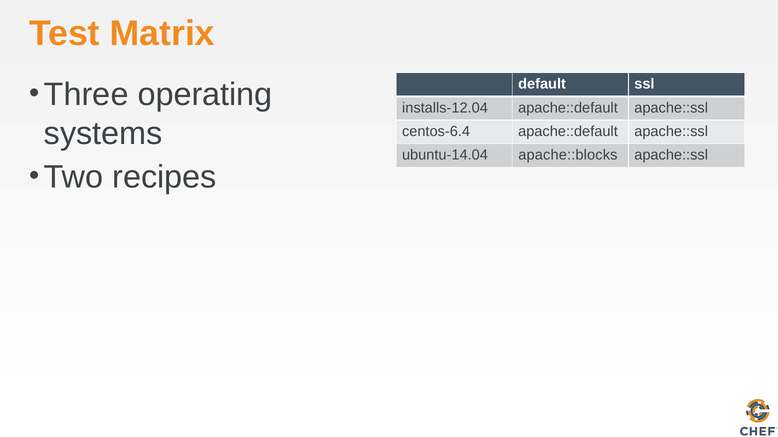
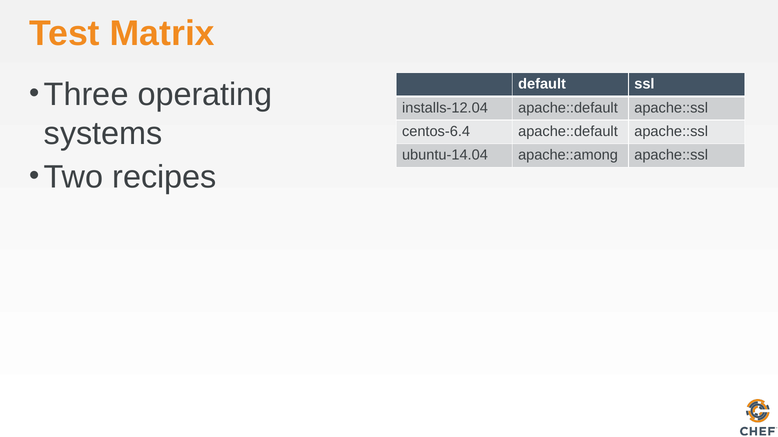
apache::blocks: apache::blocks -> apache::among
